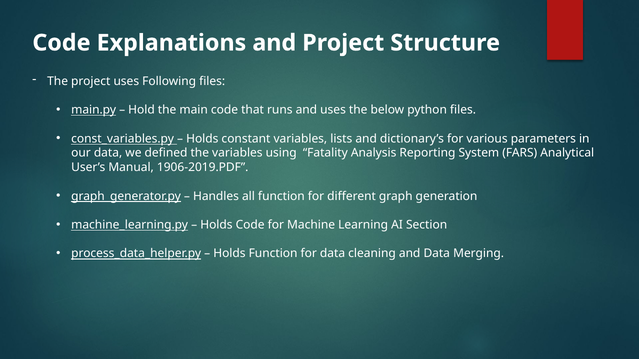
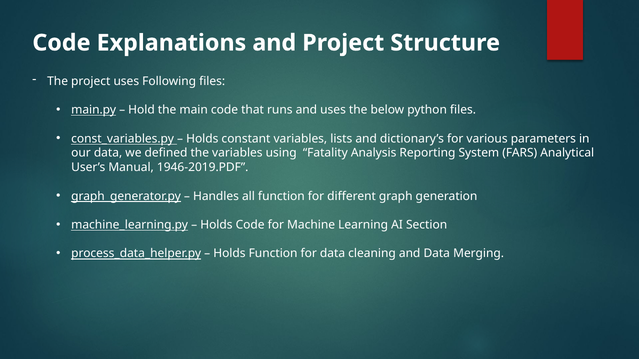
1906-2019.PDF: 1906-2019.PDF -> 1946-2019.PDF
